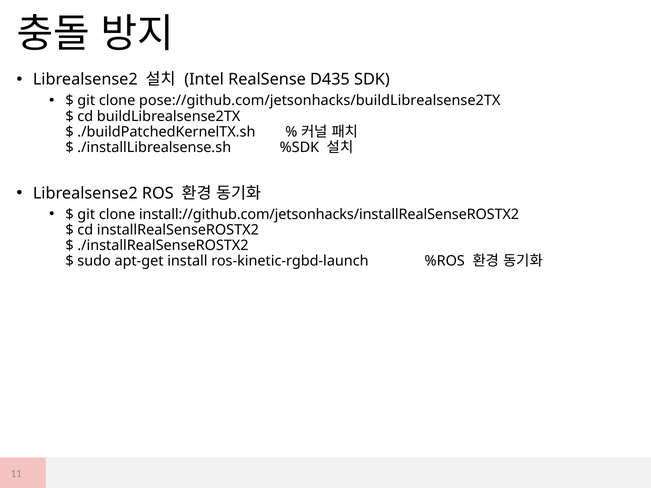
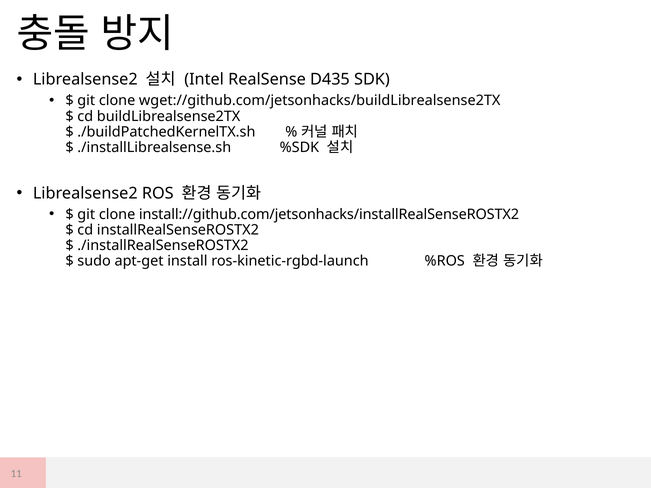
pose://github.com/jetsonhacks/buildLibrealsense2TX: pose://github.com/jetsonhacks/buildLibrealsense2TX -> wget://github.com/jetsonhacks/buildLibrealsense2TX
